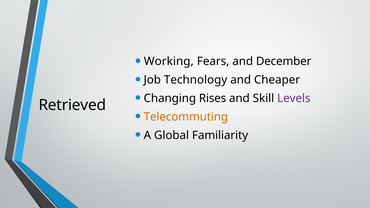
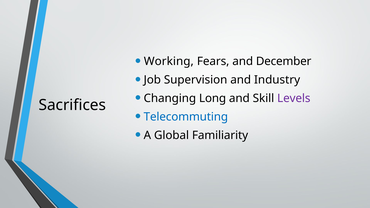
Technology: Technology -> Supervision
Cheaper: Cheaper -> Industry
Rises: Rises -> Long
Retrieved: Retrieved -> Sacrifices
Telecommuting colour: orange -> blue
